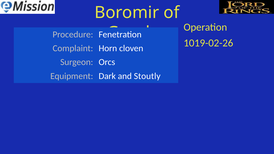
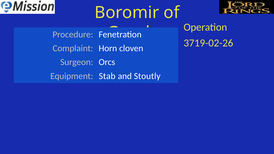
1019-02-26: 1019-02-26 -> 3719-02-26
Dark: Dark -> Stab
